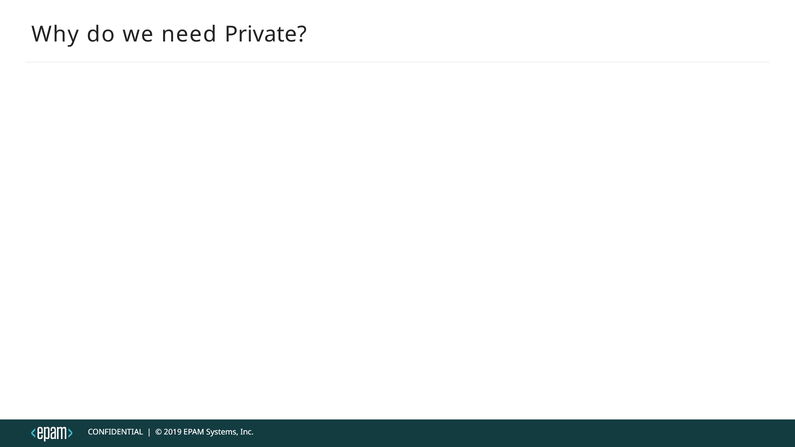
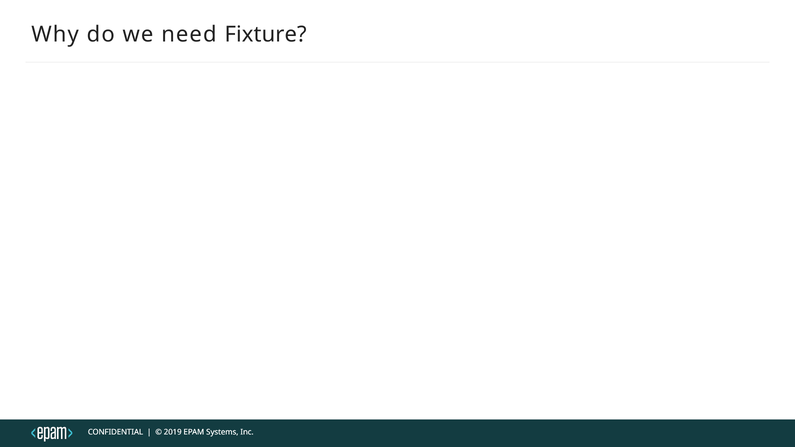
Private: Private -> Fixture
